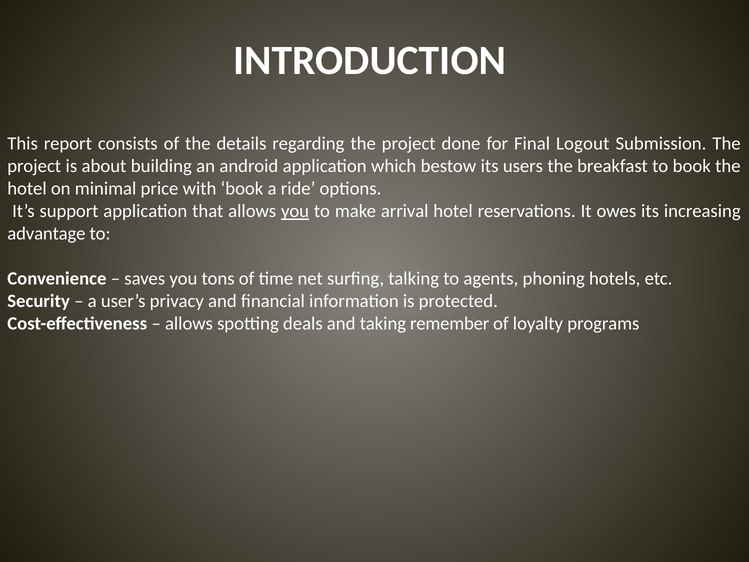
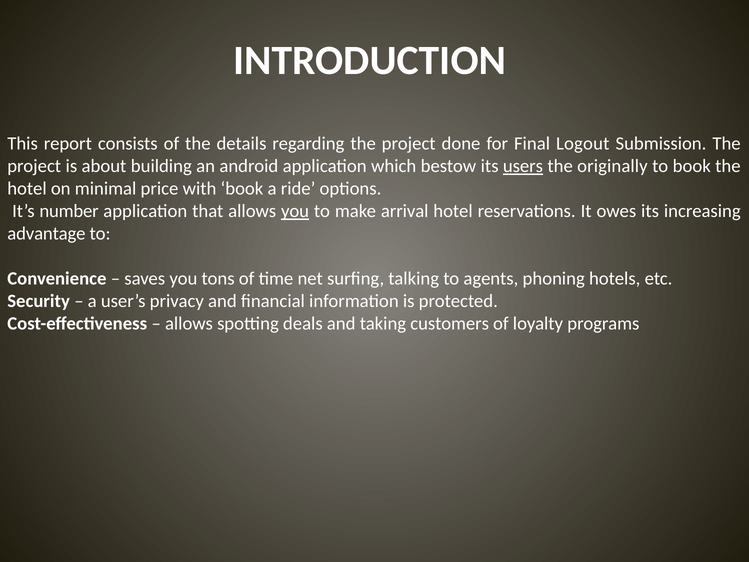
users underline: none -> present
breakfast: breakfast -> originally
support: support -> number
remember: remember -> customers
